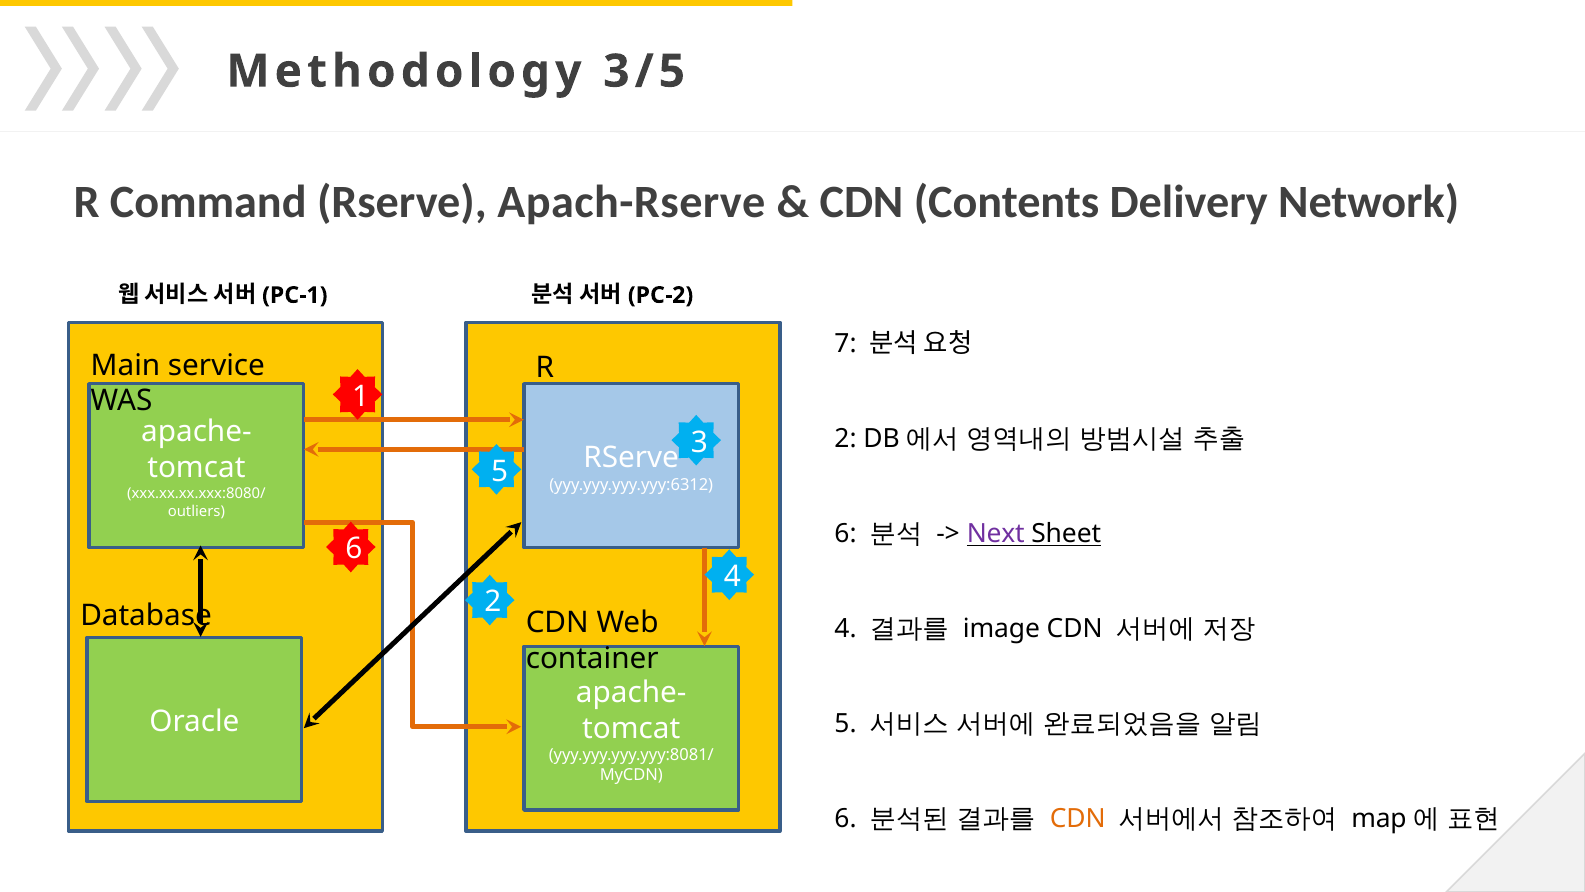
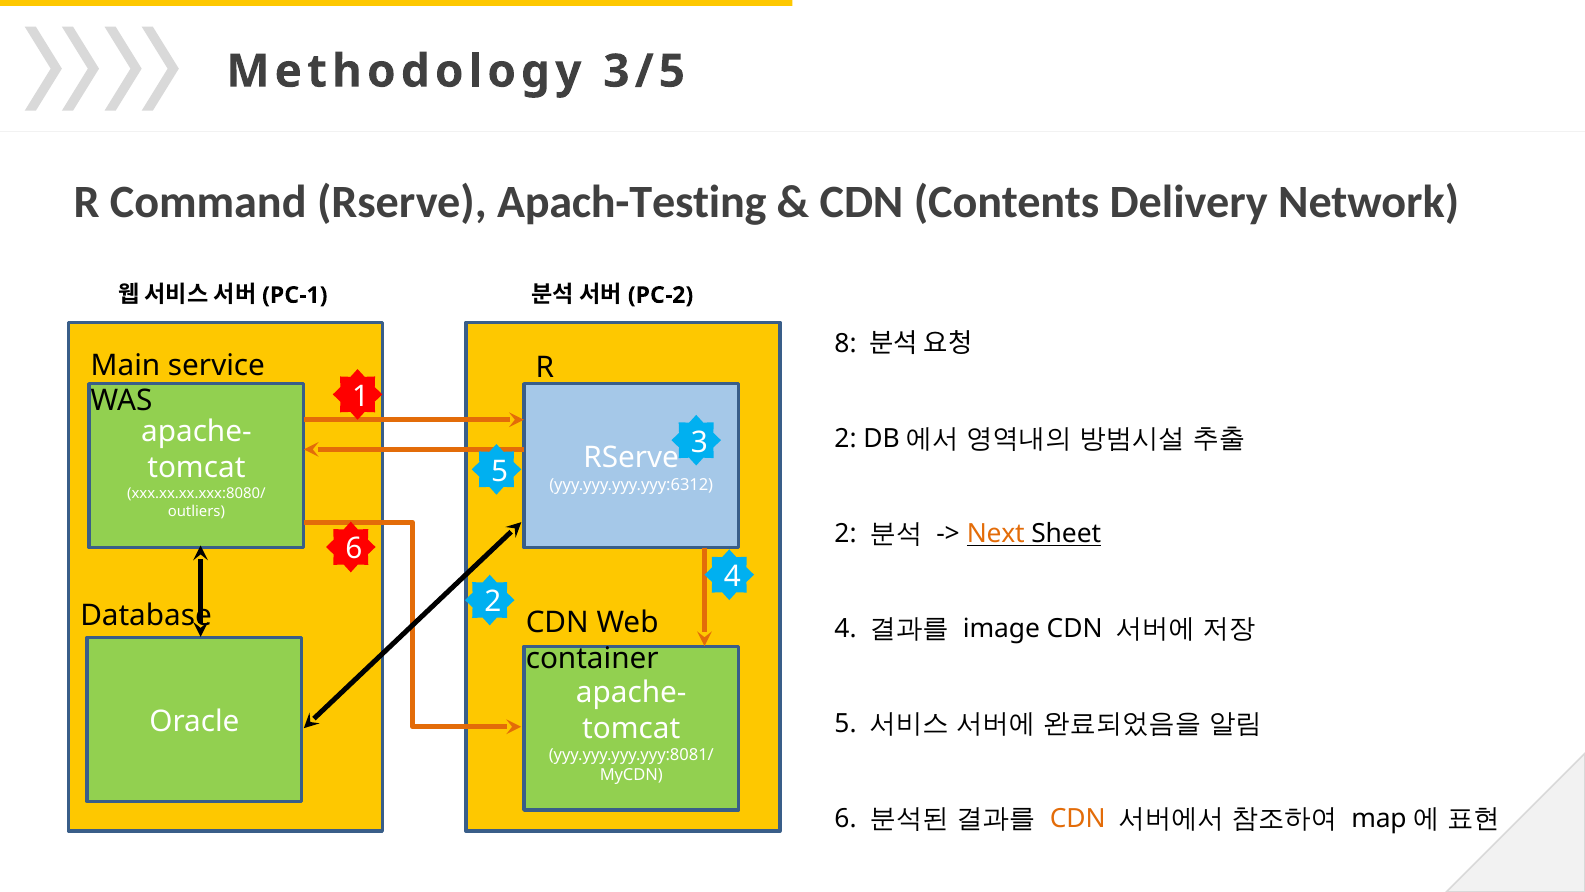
Apach-Rserve: Apach-Rserve -> Apach-Testing
7: 7 -> 8
6 at (846, 533): 6 -> 2
Next colour: purple -> orange
